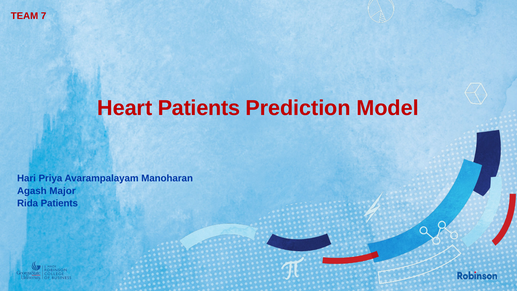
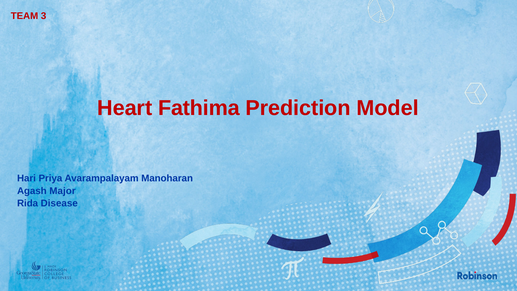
7: 7 -> 3
Heart Patients: Patients -> Fathima
Rida Patients: Patients -> Disease
